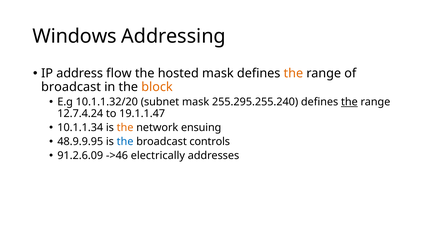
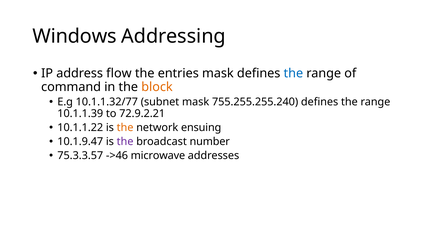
hosted: hosted -> entries
the at (293, 73) colour: orange -> blue
broadcast at (71, 87): broadcast -> command
10.1.1.32/20: 10.1.1.32/20 -> 10.1.1.32/77
255.295.255.240: 255.295.255.240 -> 755.255.255.240
the at (349, 102) underline: present -> none
12.7.4.24: 12.7.4.24 -> 10.1.1.39
19.1.1.47: 19.1.1.47 -> 72.9.2.21
10.1.1.34: 10.1.1.34 -> 10.1.1.22
48.9.9.95: 48.9.9.95 -> 10.1.9.47
the at (125, 141) colour: blue -> purple
controls: controls -> number
91.2.6.09: 91.2.6.09 -> 75.3.3.57
electrically: electrically -> microwave
